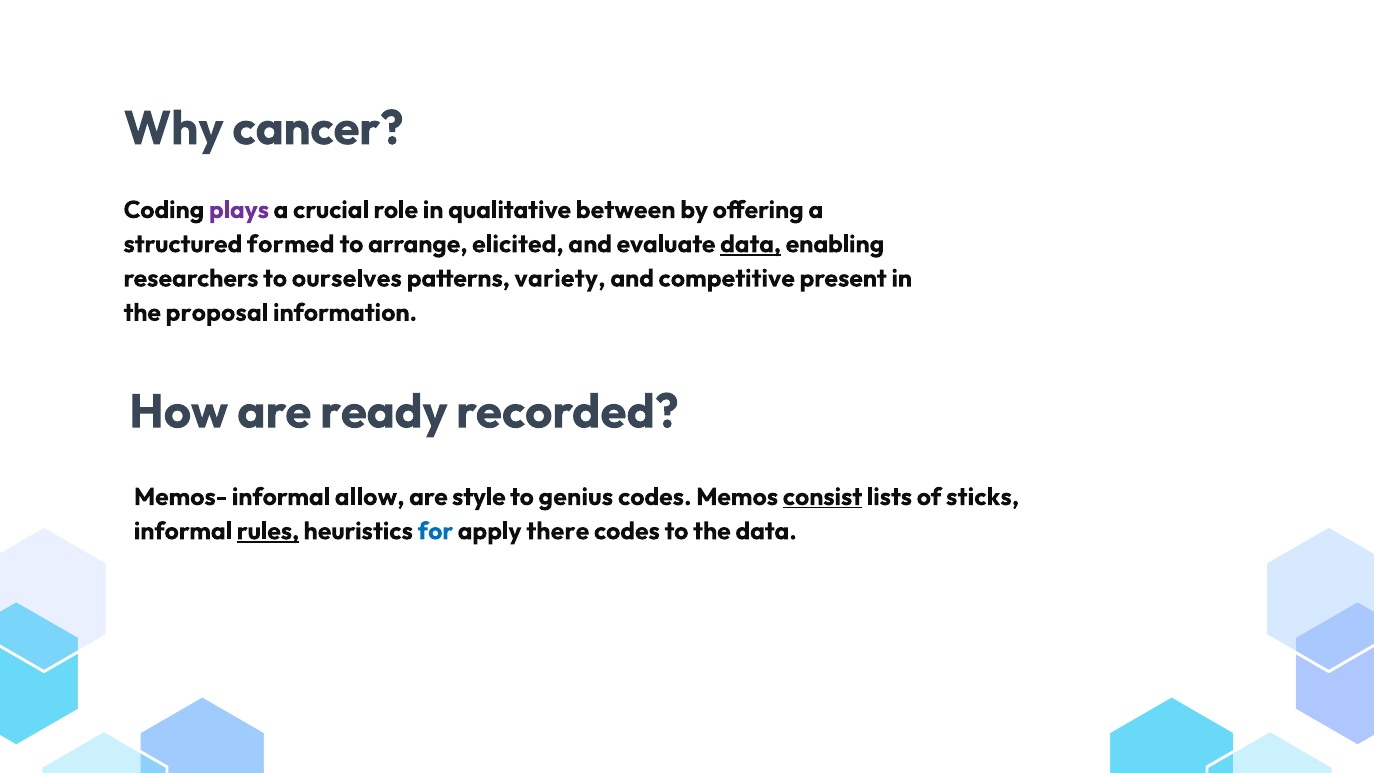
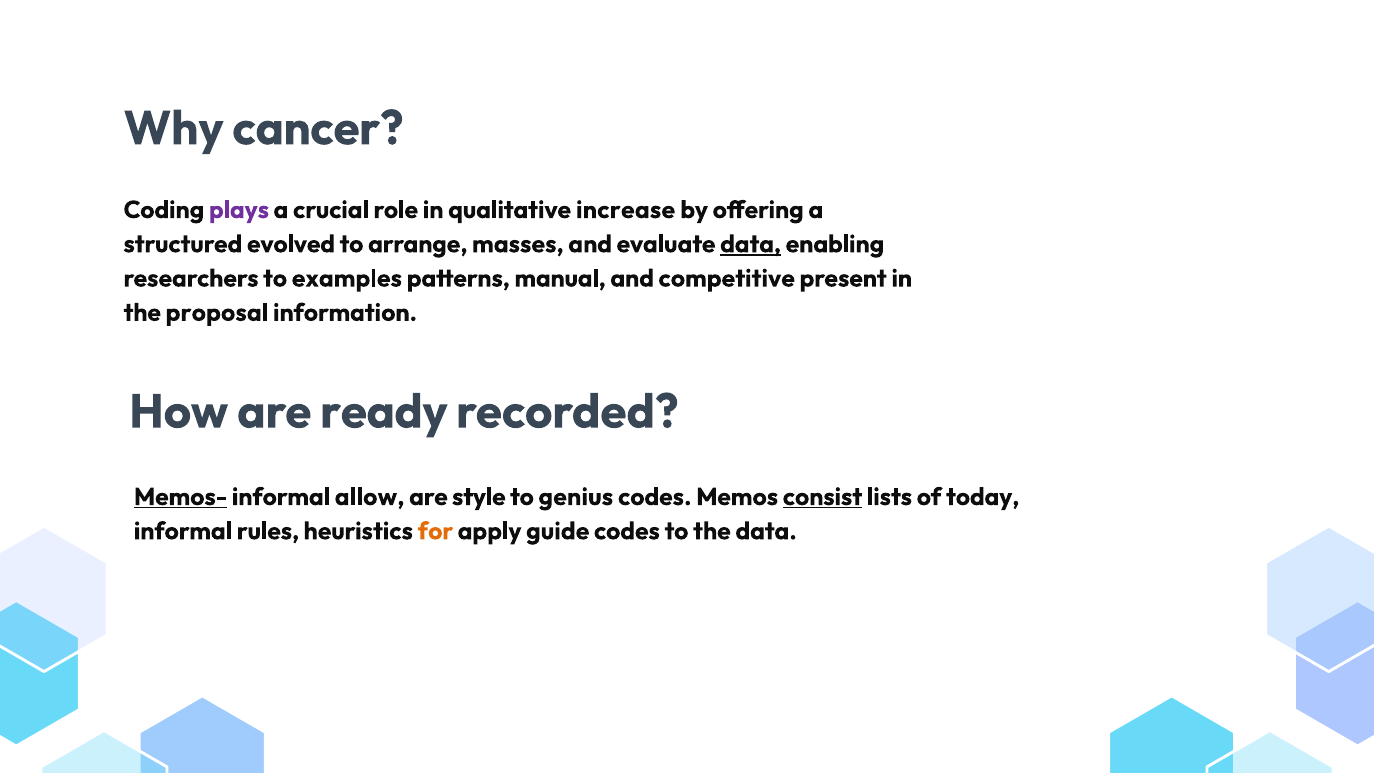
between: between -> increase
formed: formed -> evolved
elicited: elicited -> masses
ourselves: ourselves -> examples
variety: variety -> manual
Memos- underline: none -> present
sticks: sticks -> today
rules underline: present -> none
for colour: blue -> orange
there: there -> guide
